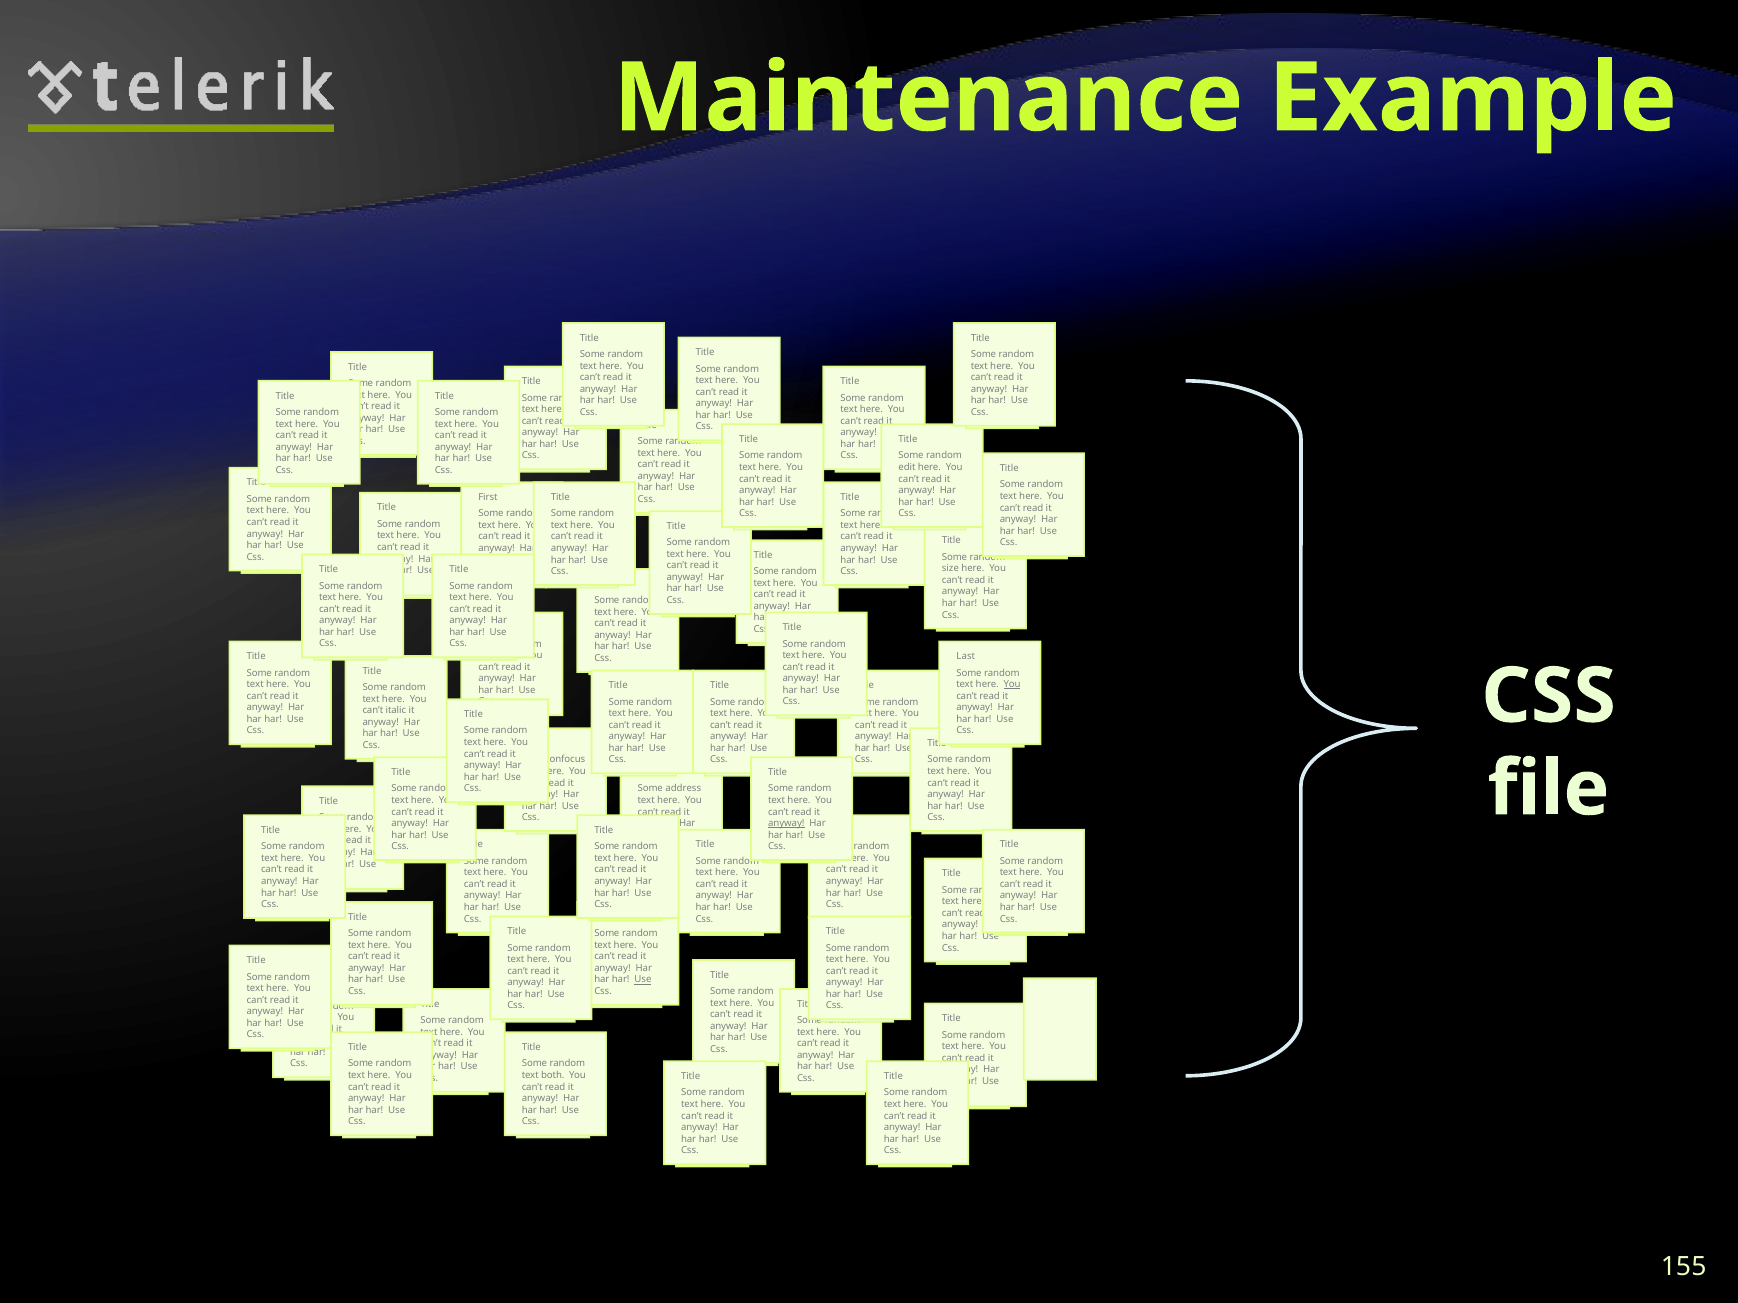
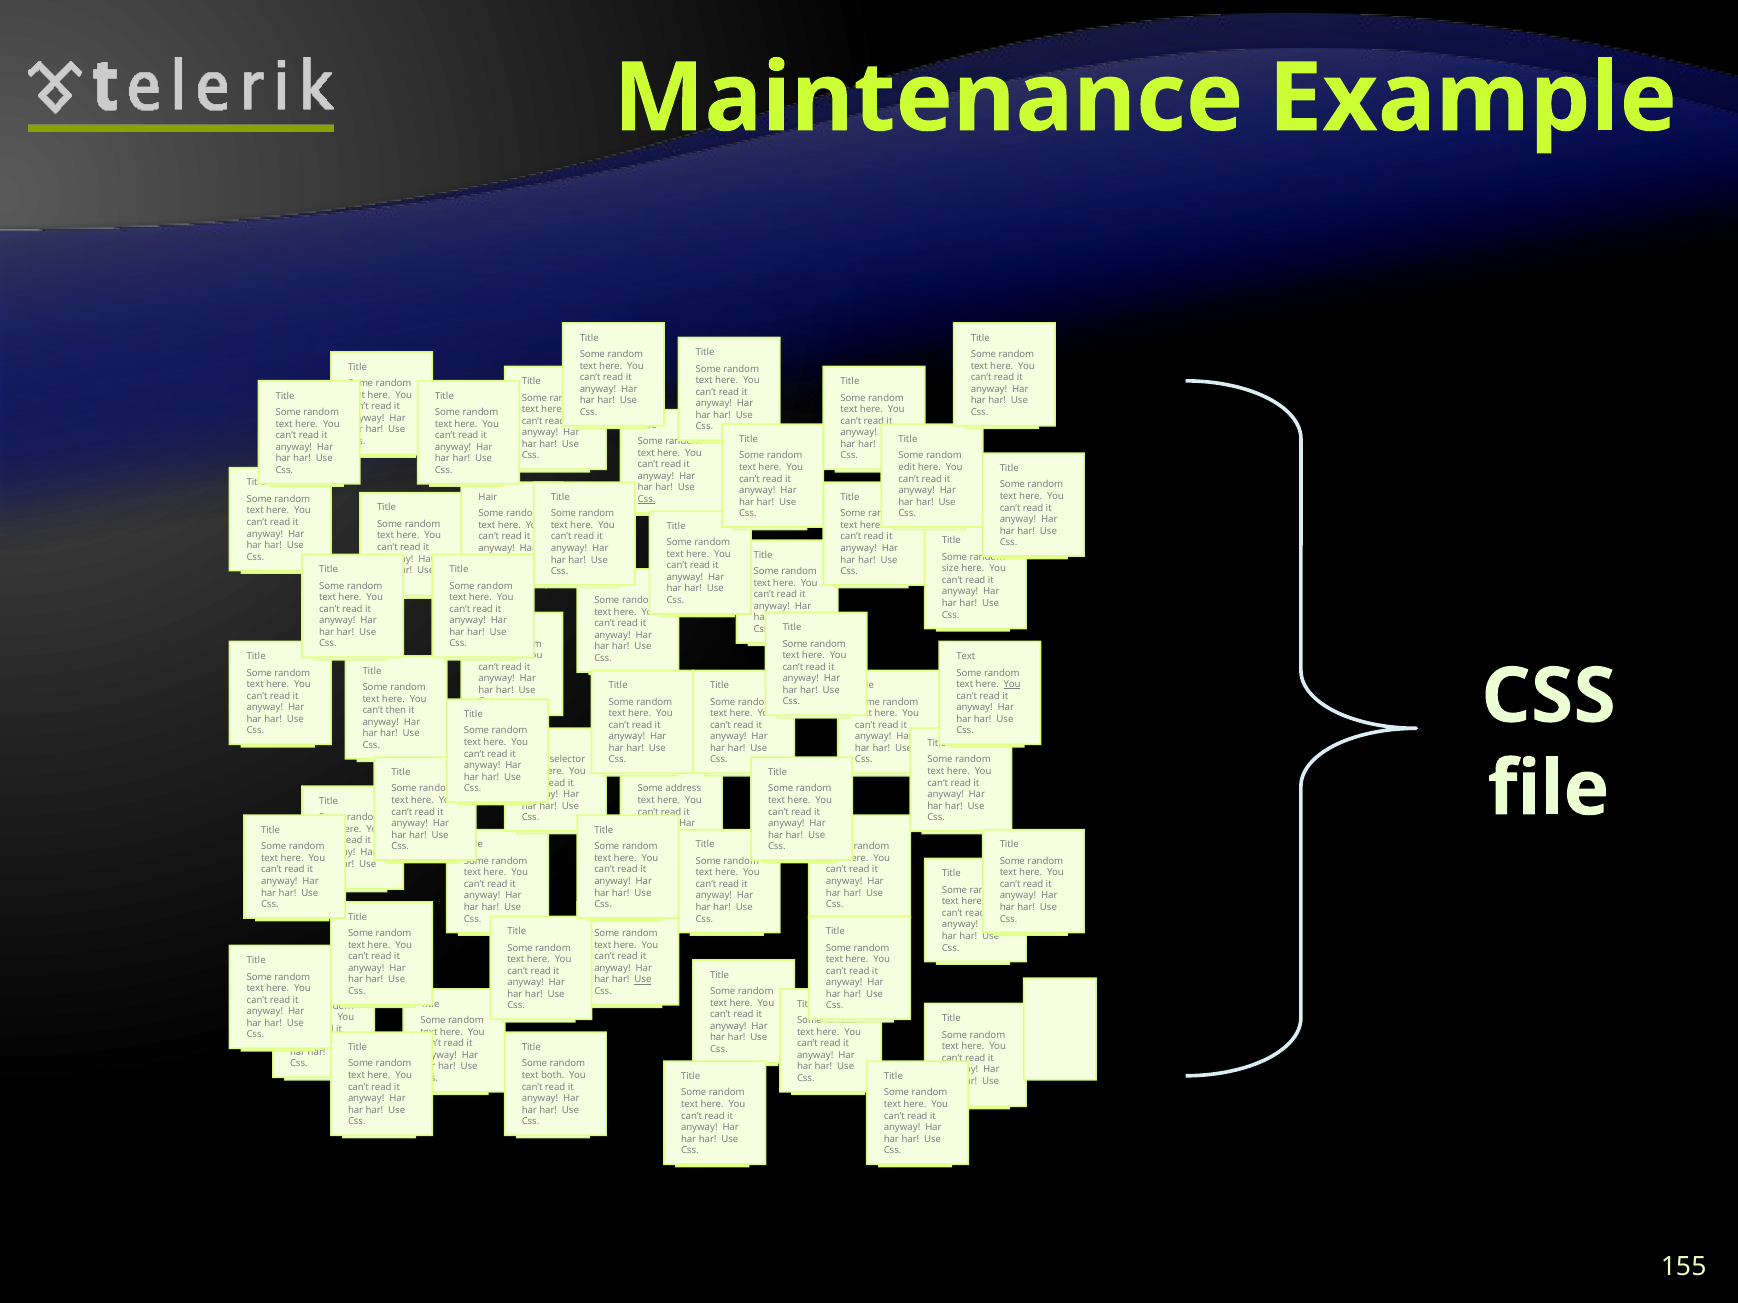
First: First -> Hair
Css at (647, 499) underline: none -> present
Last at (966, 657): Last -> Text
italic: italic -> then
onfocus: onfocus -> selector
anyway at (786, 824) underline: present -> none
